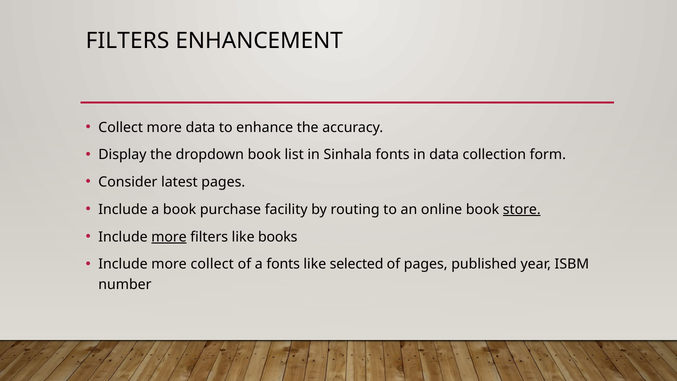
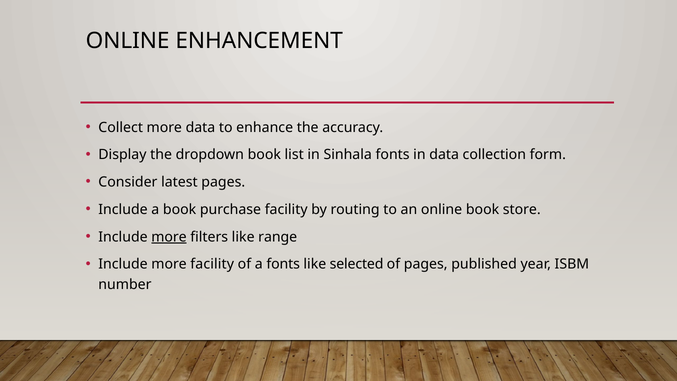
FILTERS at (128, 41): FILTERS -> ONLINE
store underline: present -> none
books: books -> range
more collect: collect -> facility
